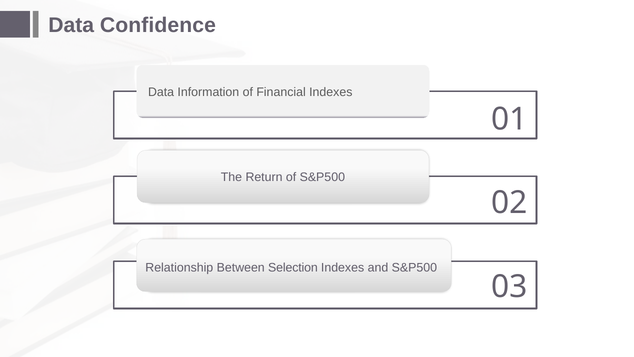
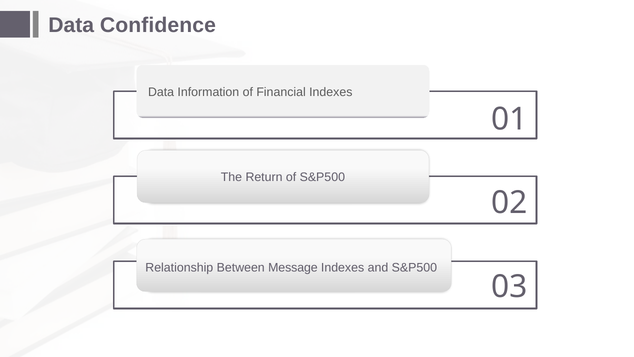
Selection: Selection -> Message
